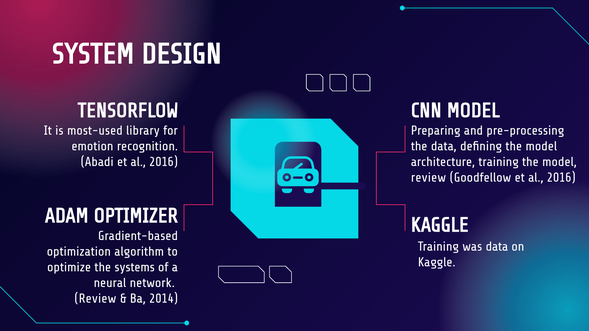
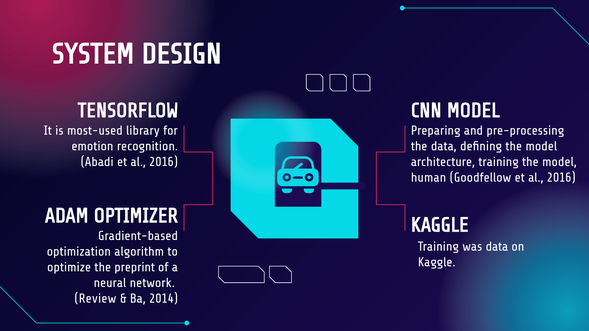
review at (429, 178): review -> human
systems: systems -> preprint
